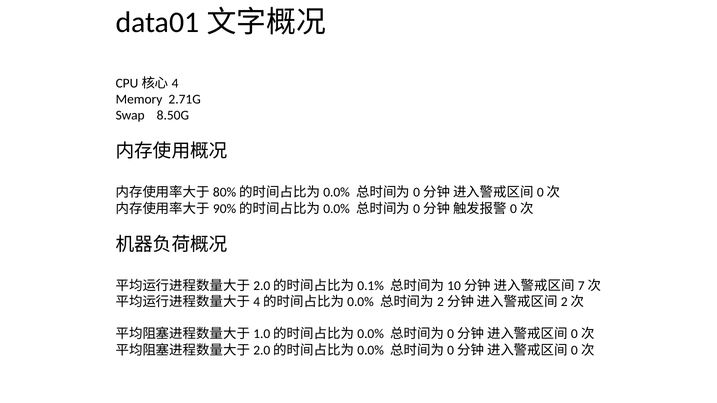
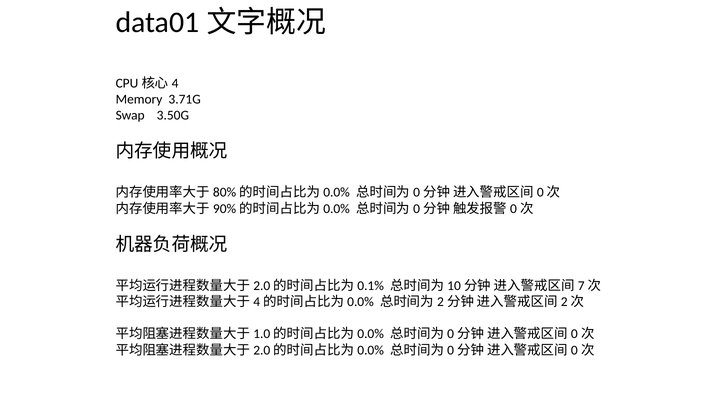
2.71G: 2.71G -> 3.71G
8.50G: 8.50G -> 3.50G
